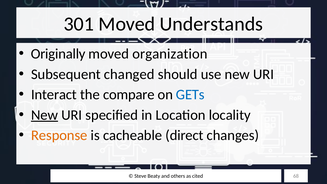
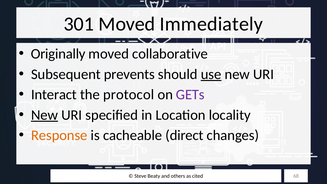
Understands: Understands -> Immediately
organization: organization -> collaborative
changed: changed -> prevents
use underline: none -> present
compare: compare -> protocol
GETs colour: blue -> purple
